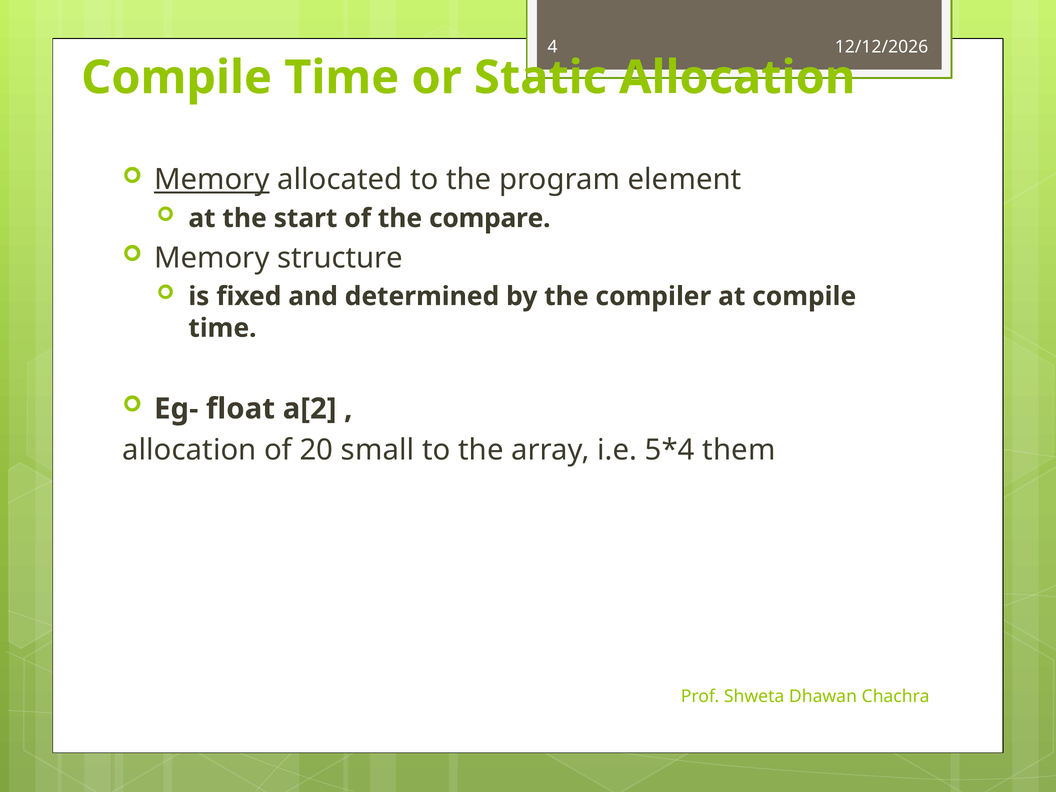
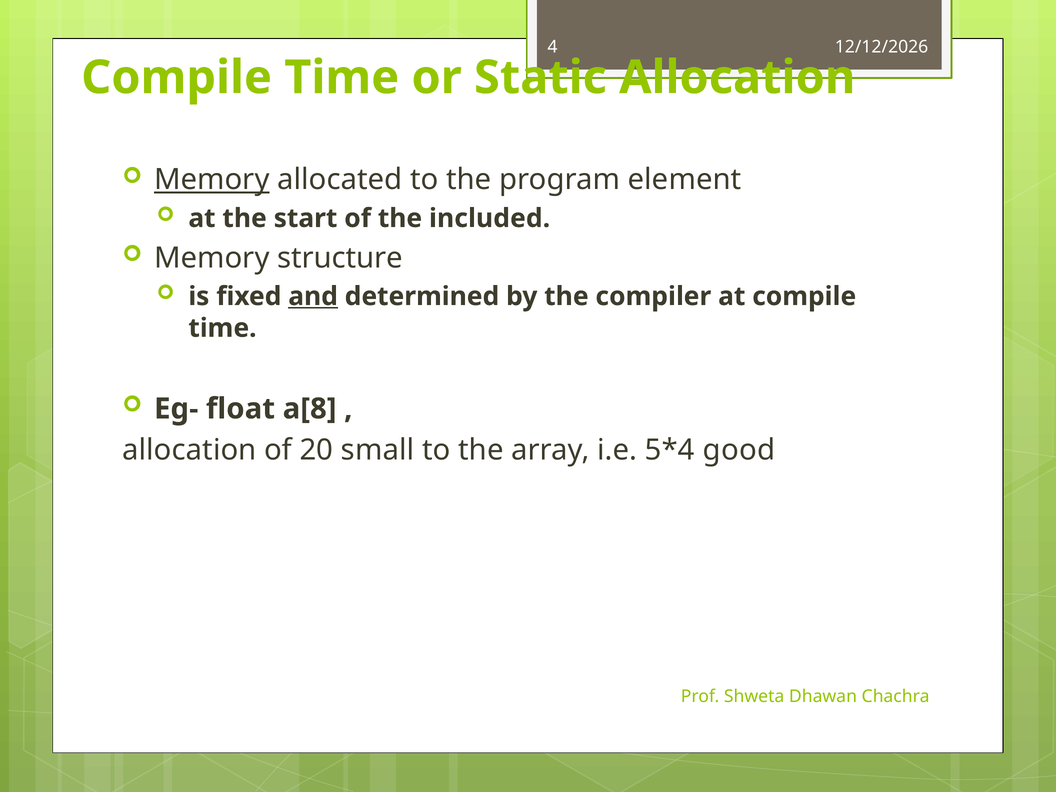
compare: compare -> included
and underline: none -> present
a[2: a[2 -> a[8
them: them -> good
